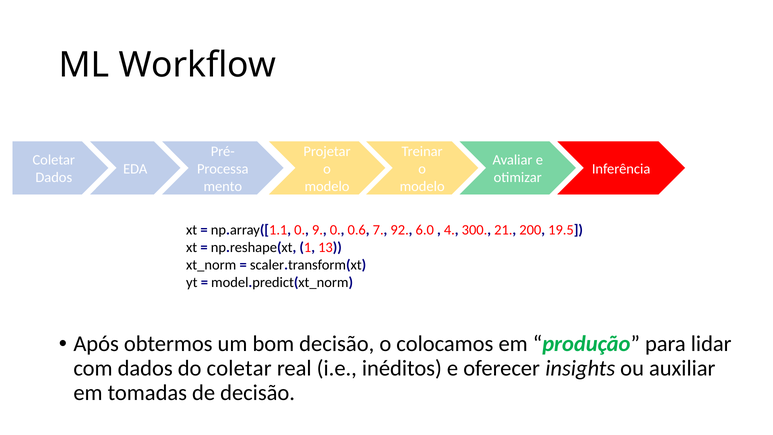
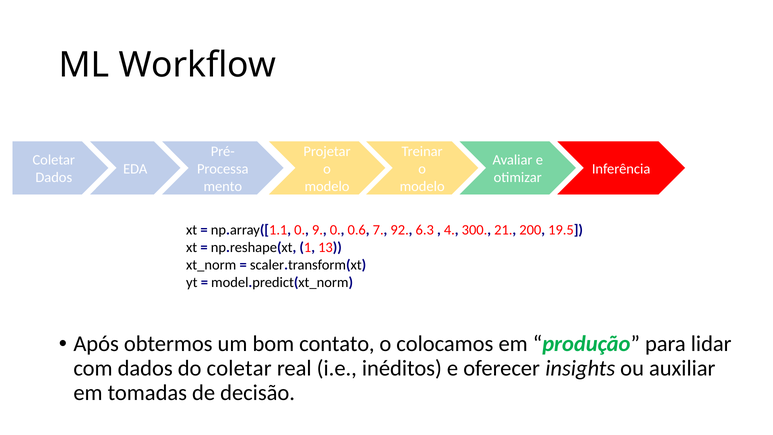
6.0: 6.0 -> 6.3
bom decisão: decisão -> contato
